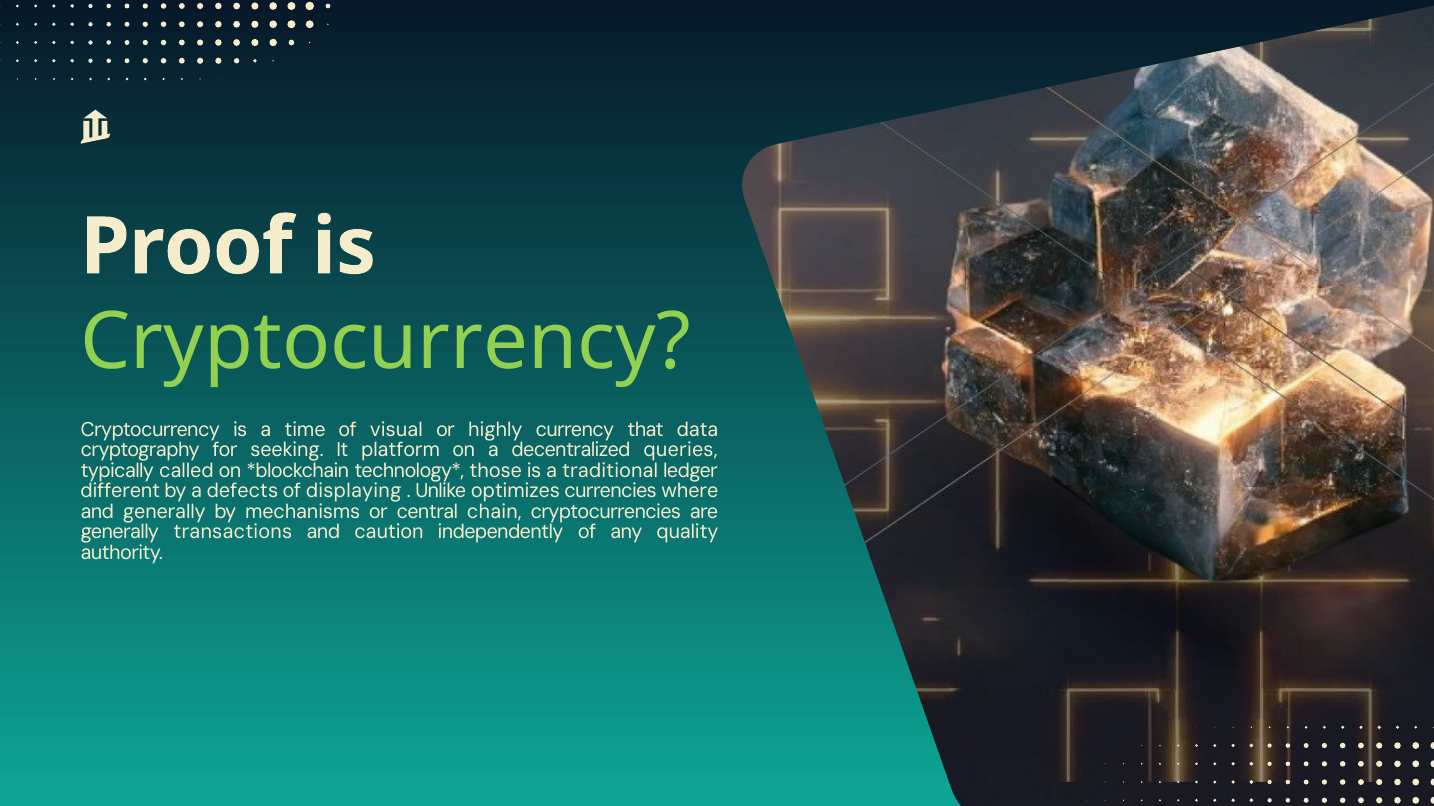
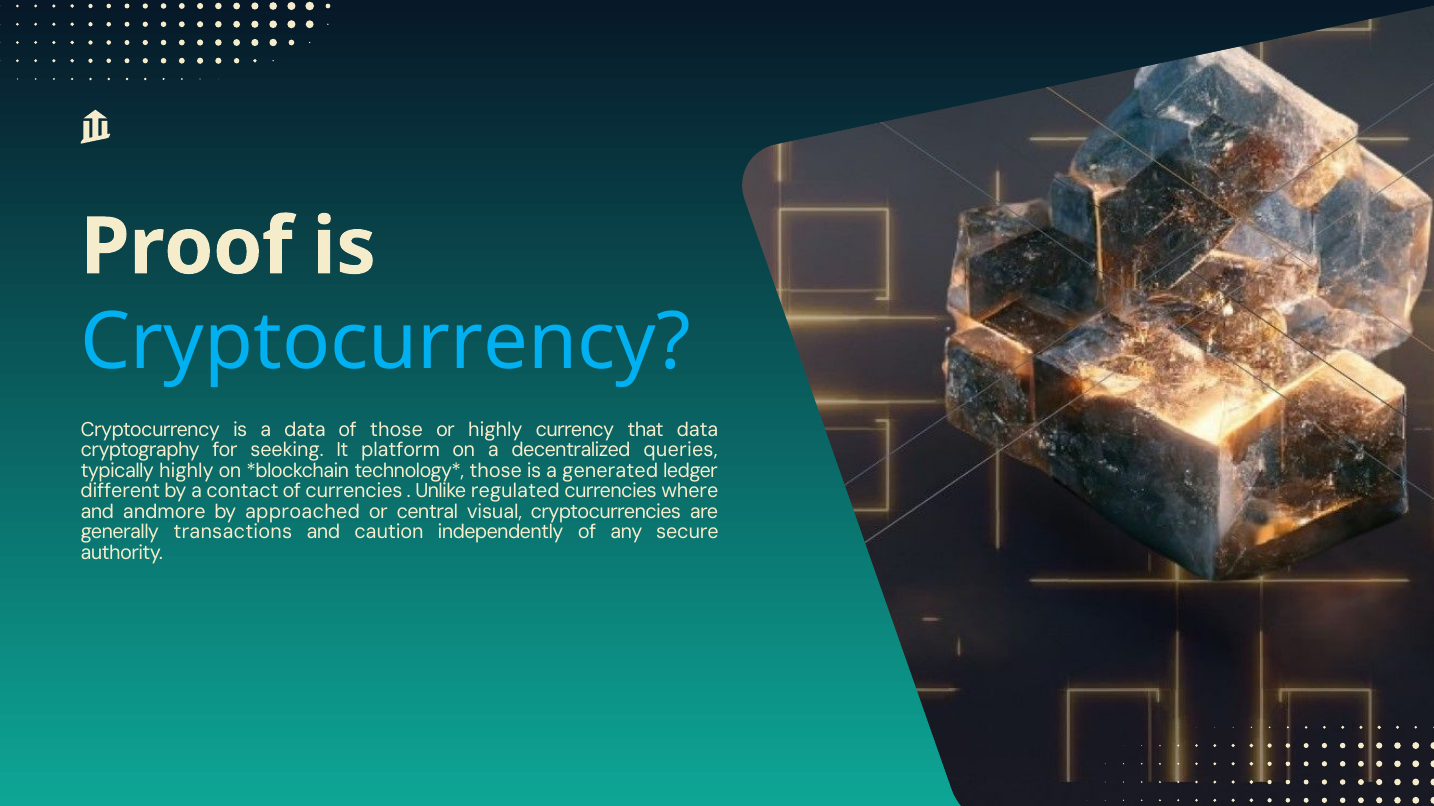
Cryptocurrency at (386, 343) colour: light green -> light blue
a time: time -> data
of visual: visual -> those
typically called: called -> highly
traditional: traditional -> generated
defects: defects -> contact
of displaying: displaying -> currencies
optimizes: optimizes -> regulated
and generally: generally -> andmore
mechanisms: mechanisms -> approached
chain: chain -> visual
quality: quality -> secure
